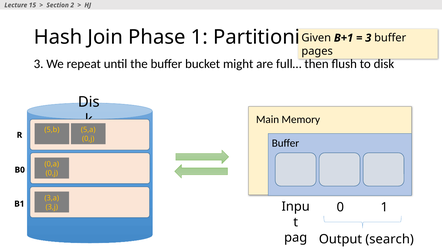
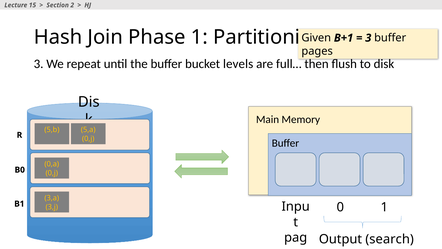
might: might -> levels
